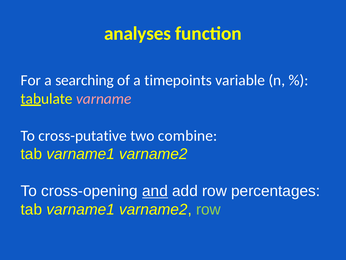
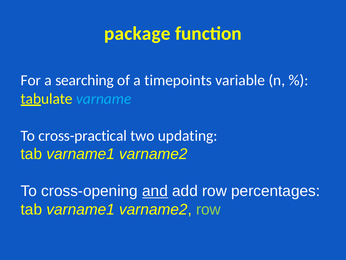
analyses: analyses -> package
varname colour: pink -> light blue
cross-putative: cross-putative -> cross-practical
combine: combine -> updating
